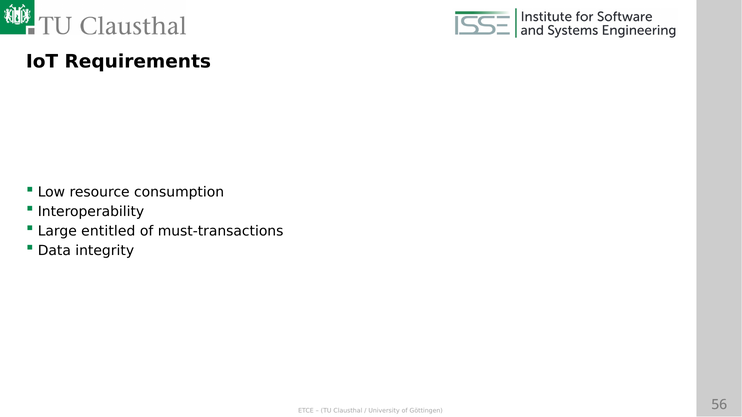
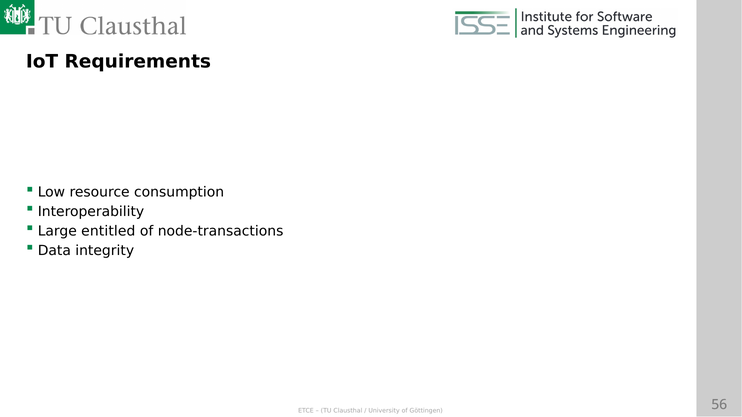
must-transactions: must-transactions -> node-transactions
